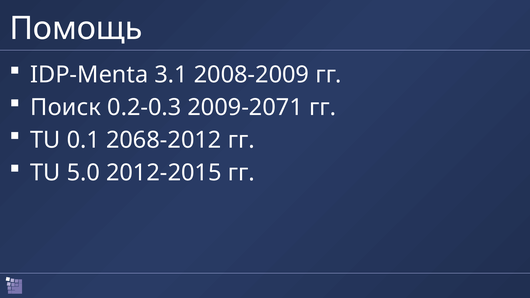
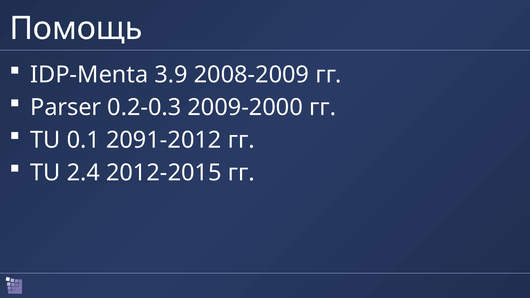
3.1: 3.1 -> 3.9
Поиск: Поиск -> Parser
2009-2071: 2009-2071 -> 2009-2000
2068-2012: 2068-2012 -> 2091-2012
5.0: 5.0 -> 2.4
